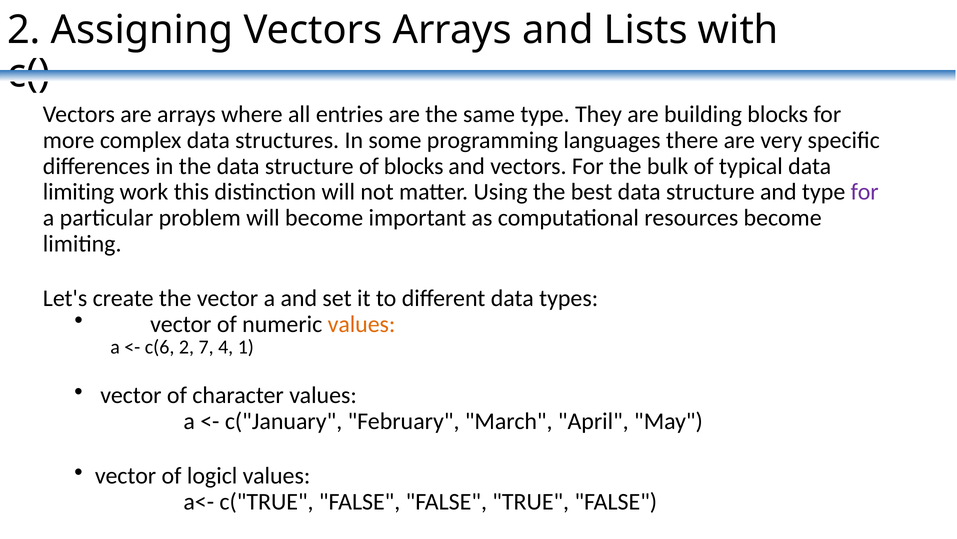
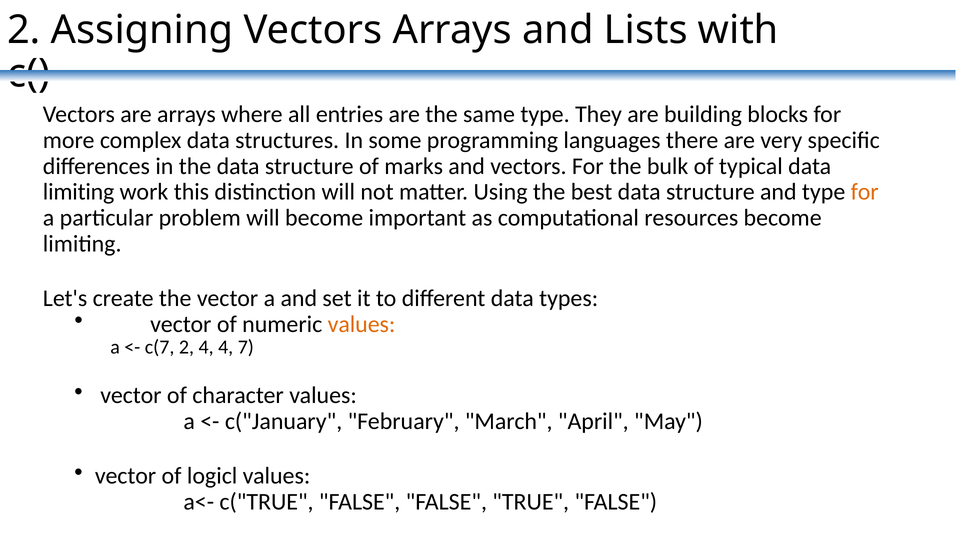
of blocks: blocks -> marks
for at (865, 192) colour: purple -> orange
c(6: c(6 -> c(7
2 7: 7 -> 4
1: 1 -> 7
